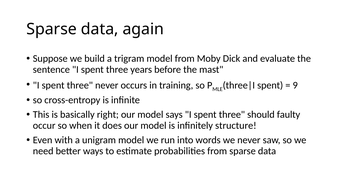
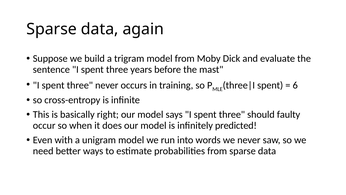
9: 9 -> 6
structure: structure -> predicted
